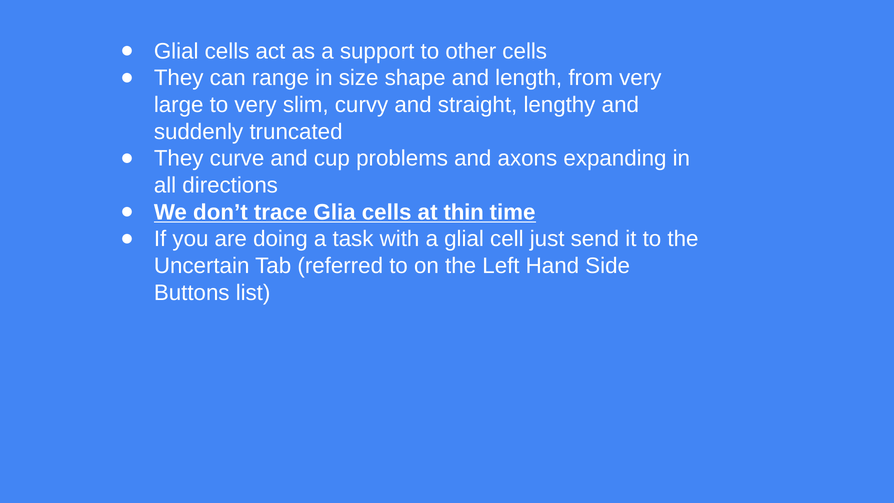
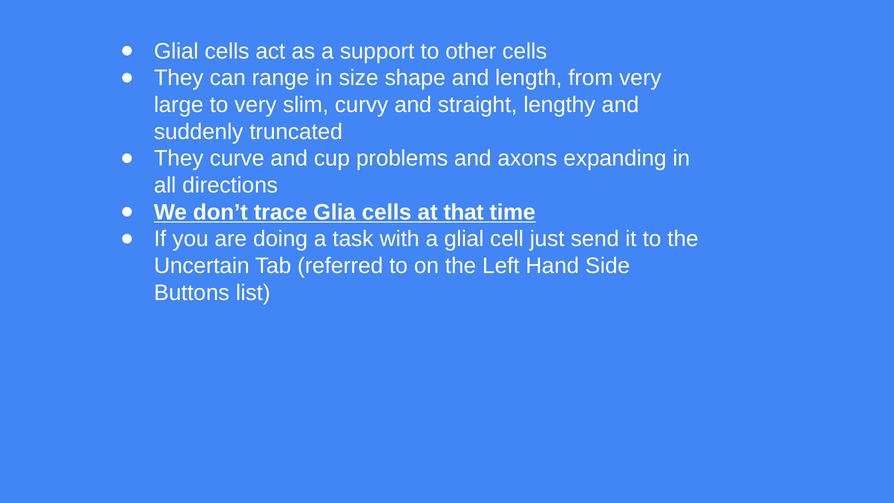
thin: thin -> that
